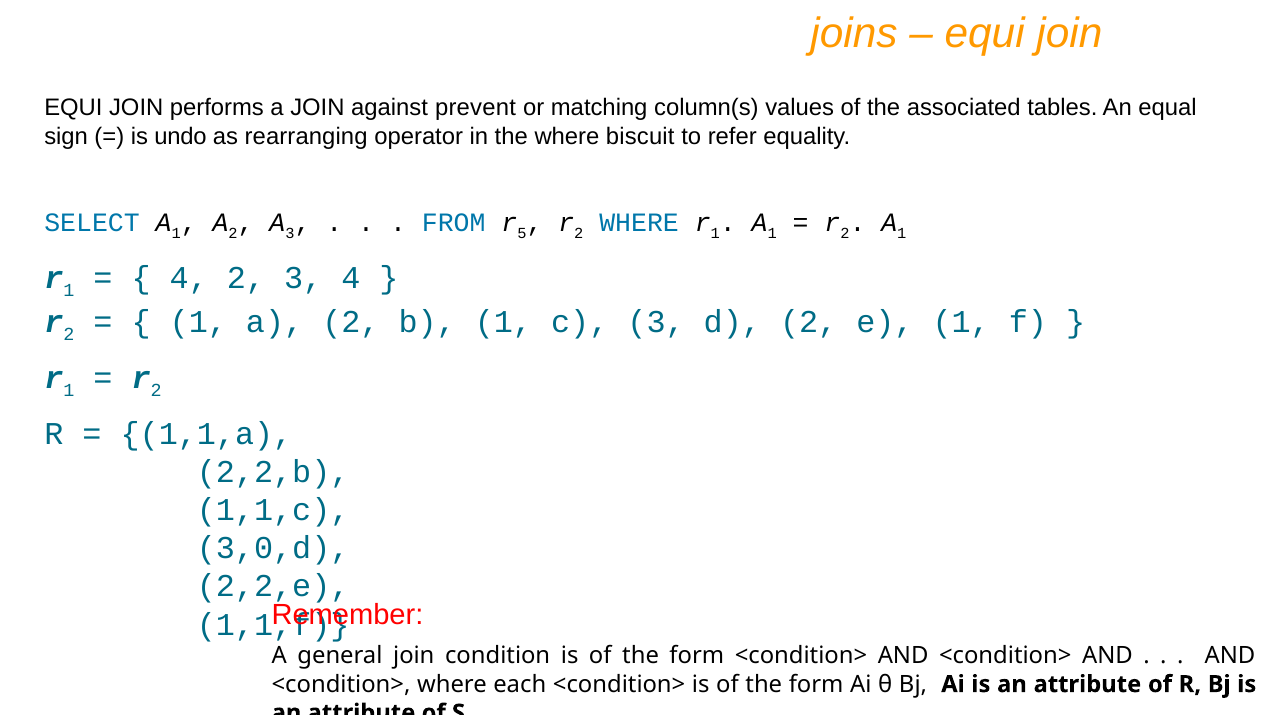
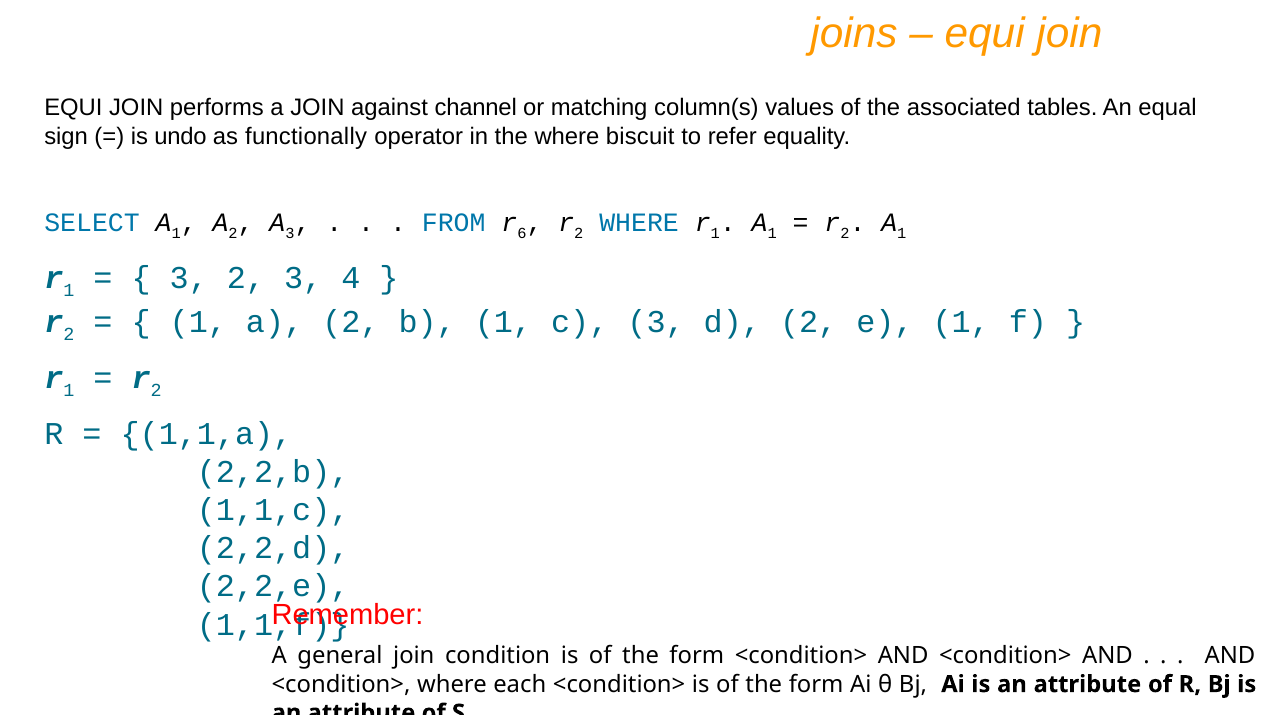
prevent: prevent -> channel
rearranging: rearranging -> functionally
5: 5 -> 6
4 at (189, 278): 4 -> 3
3,0,d: 3,0,d -> 2,2,d
